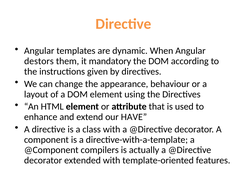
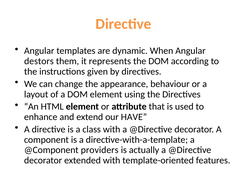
mandatory: mandatory -> represents
compilers: compilers -> providers
